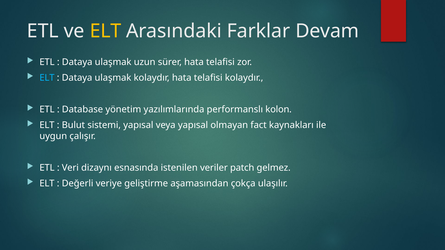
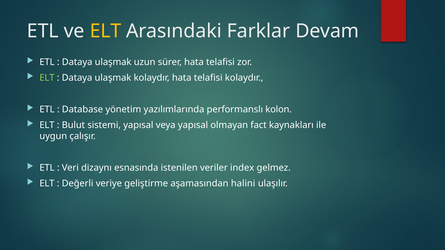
ELT at (47, 78) colour: light blue -> light green
patch: patch -> index
çokça: çokça -> halini
